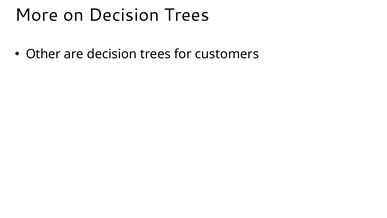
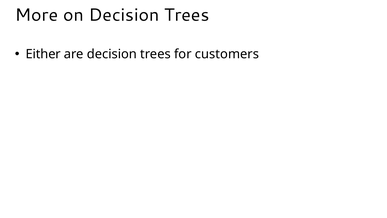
Other: Other -> Either
